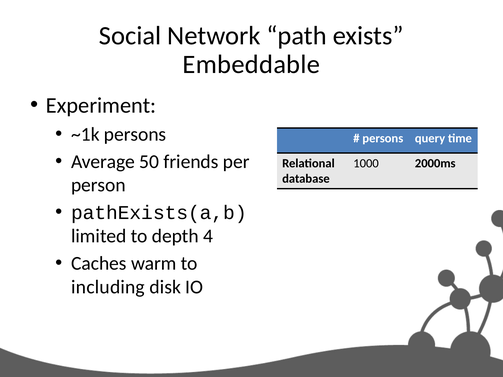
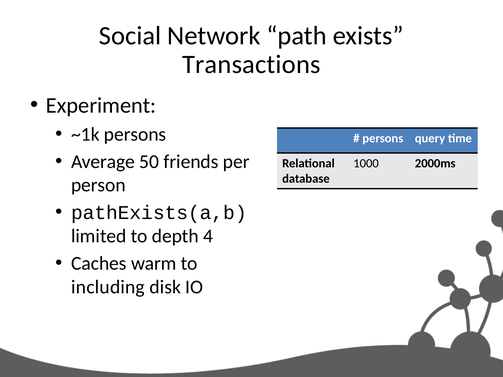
Embeddable: Embeddable -> Transactions
